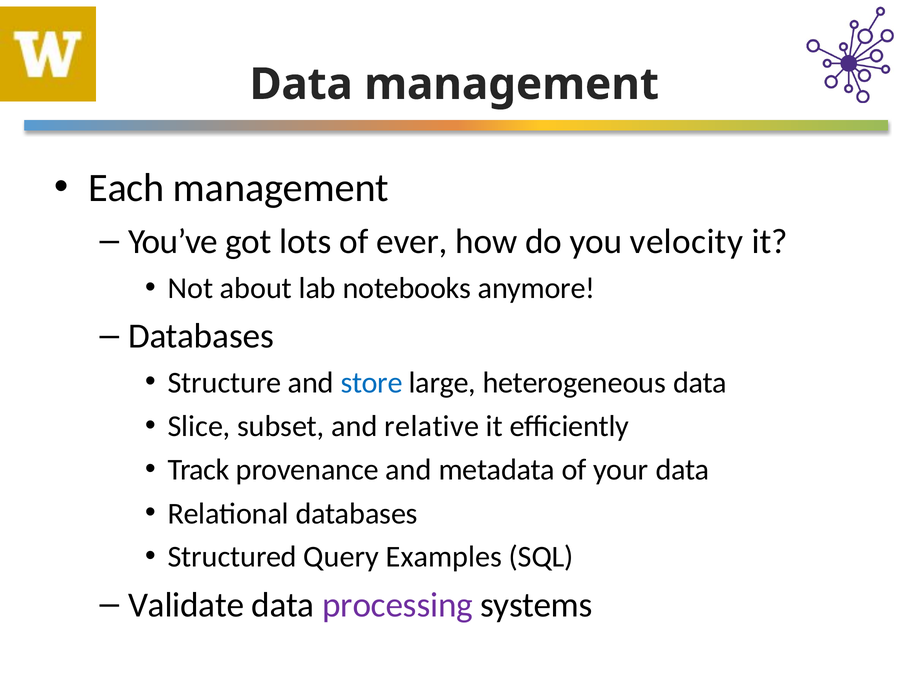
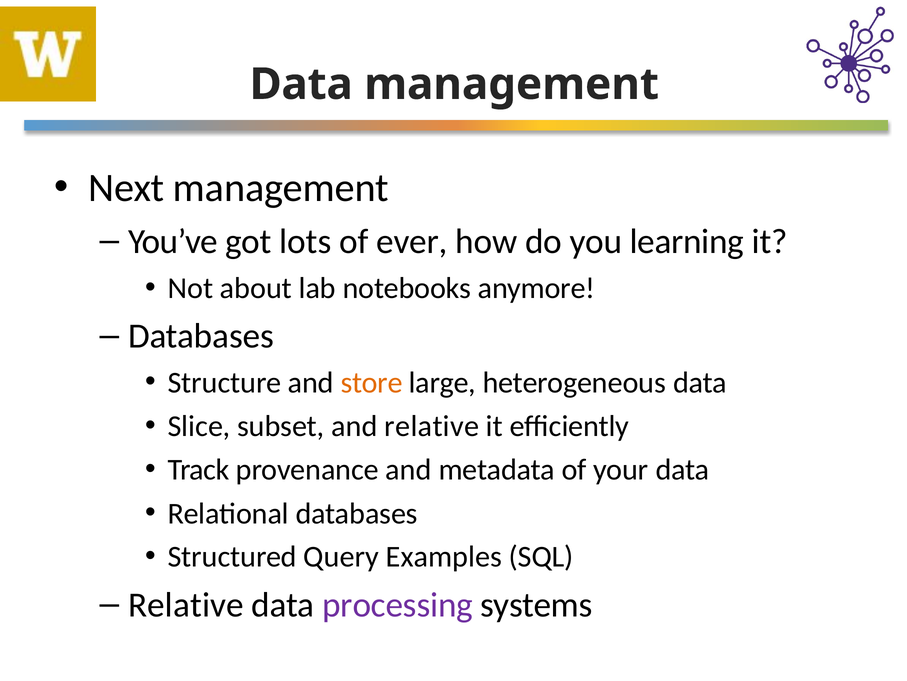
Each: Each -> Next
velocity: velocity -> learning
store colour: blue -> orange
Validate at (186, 604): Validate -> Relative
